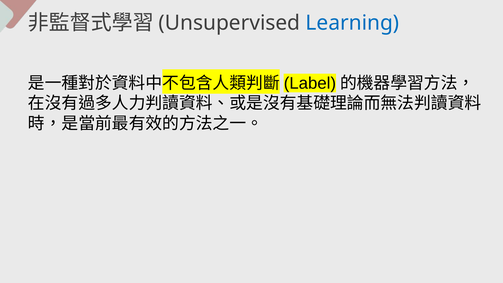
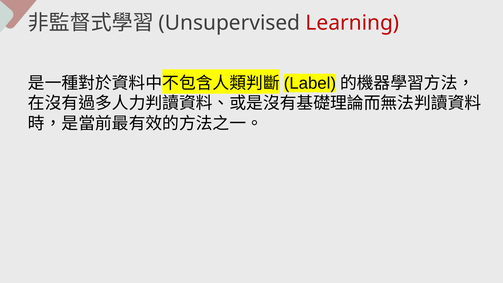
Learning colour: blue -> red
